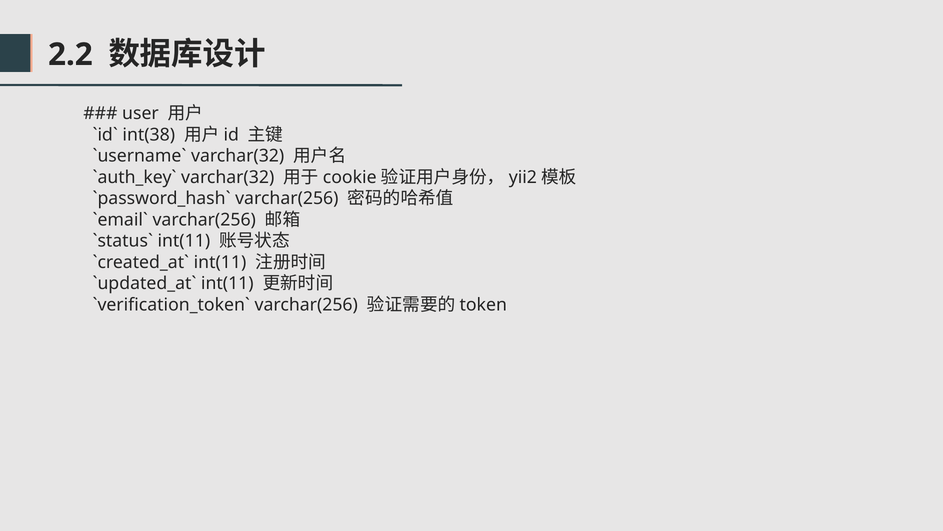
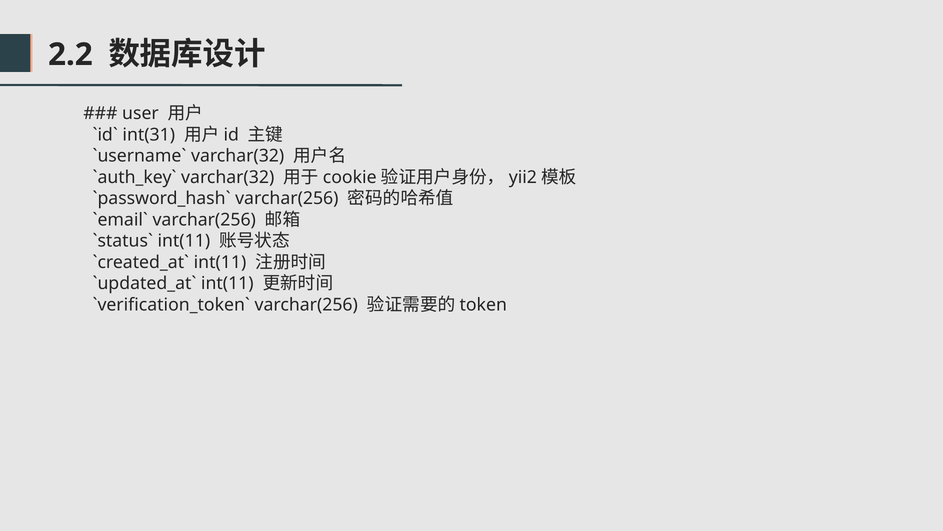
int(38: int(38 -> int(31
